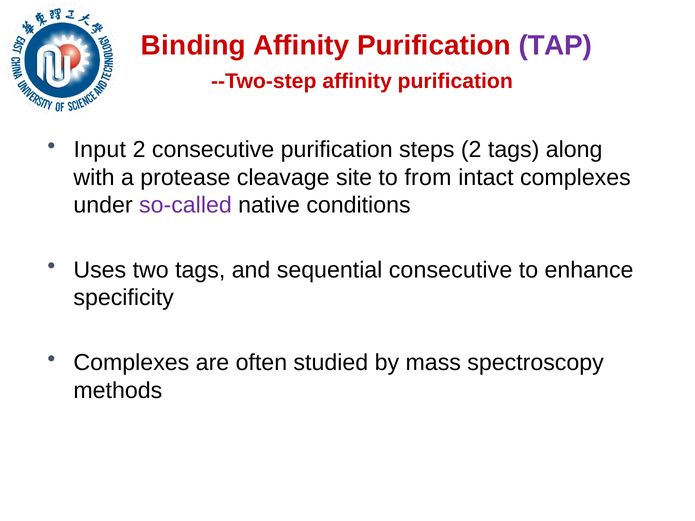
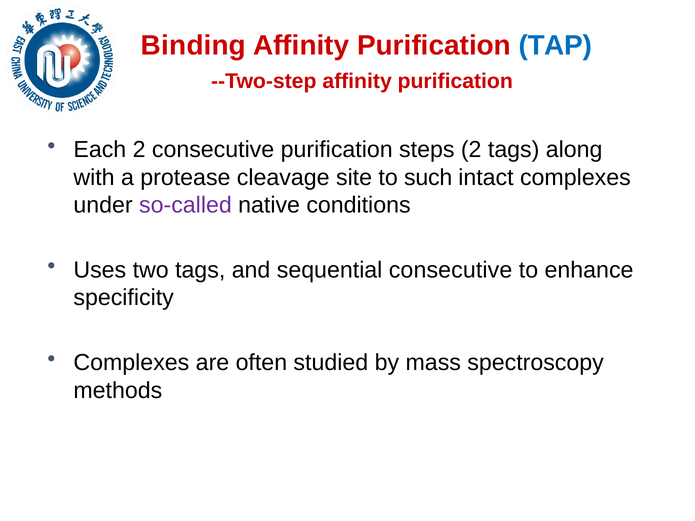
TAP colour: purple -> blue
Input: Input -> Each
from: from -> such
